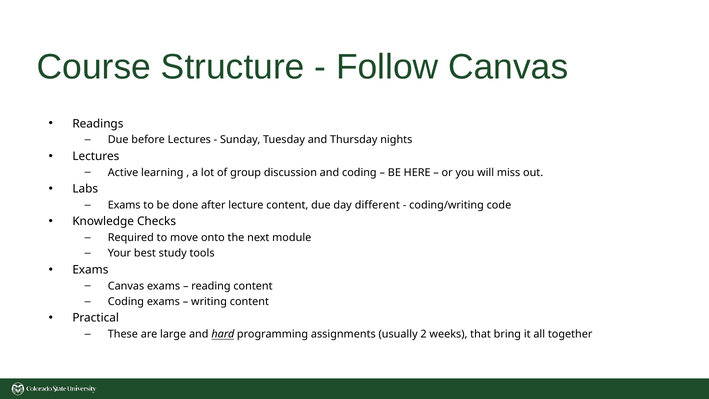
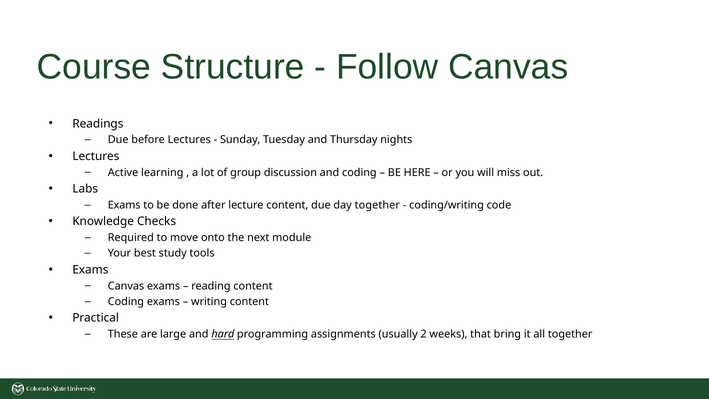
day different: different -> together
